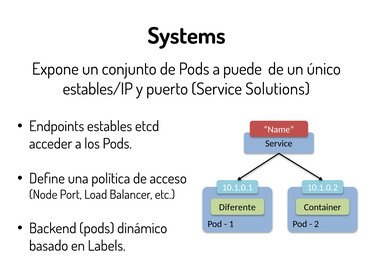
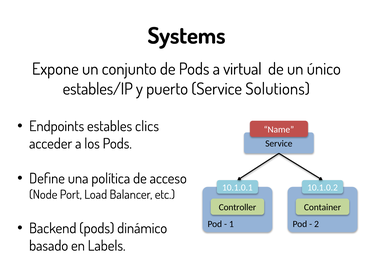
puede: puede -> virtual
etcd: etcd -> clics
Diferente: Diferente -> Controller
